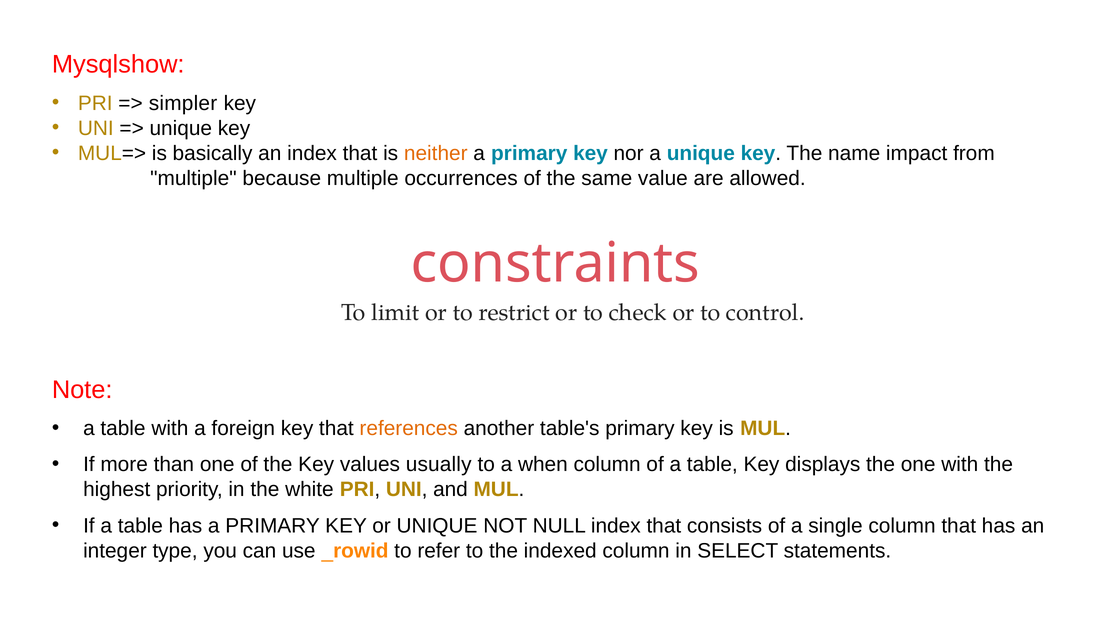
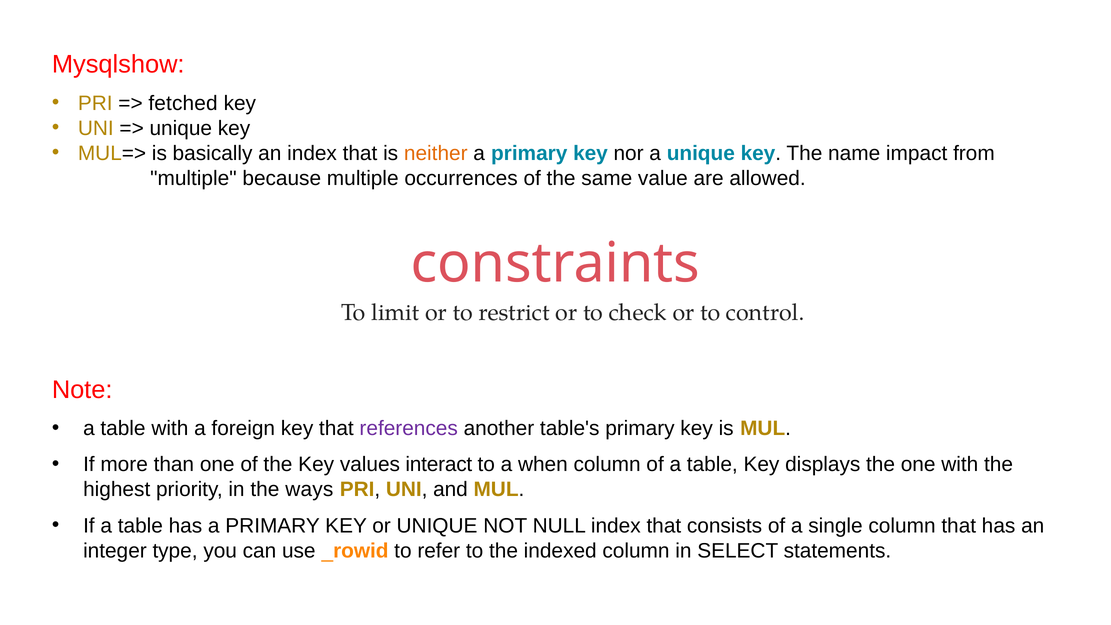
simpler: simpler -> fetched
references colour: orange -> purple
usually: usually -> interact
white: white -> ways
